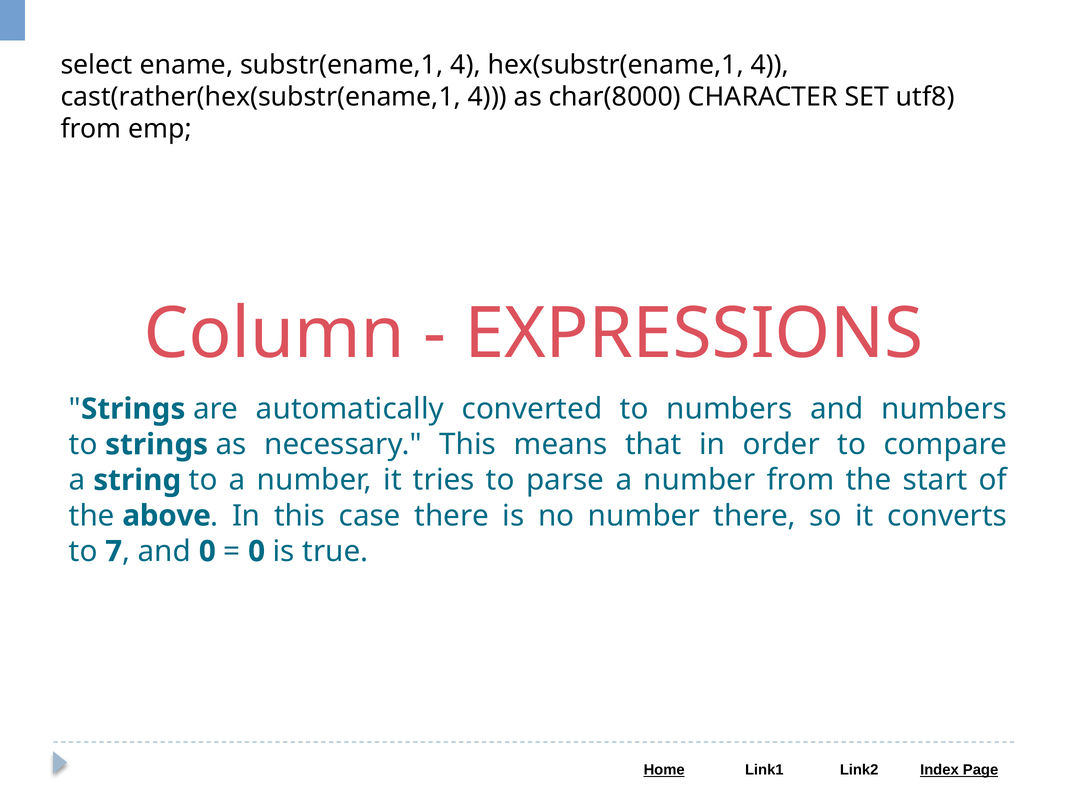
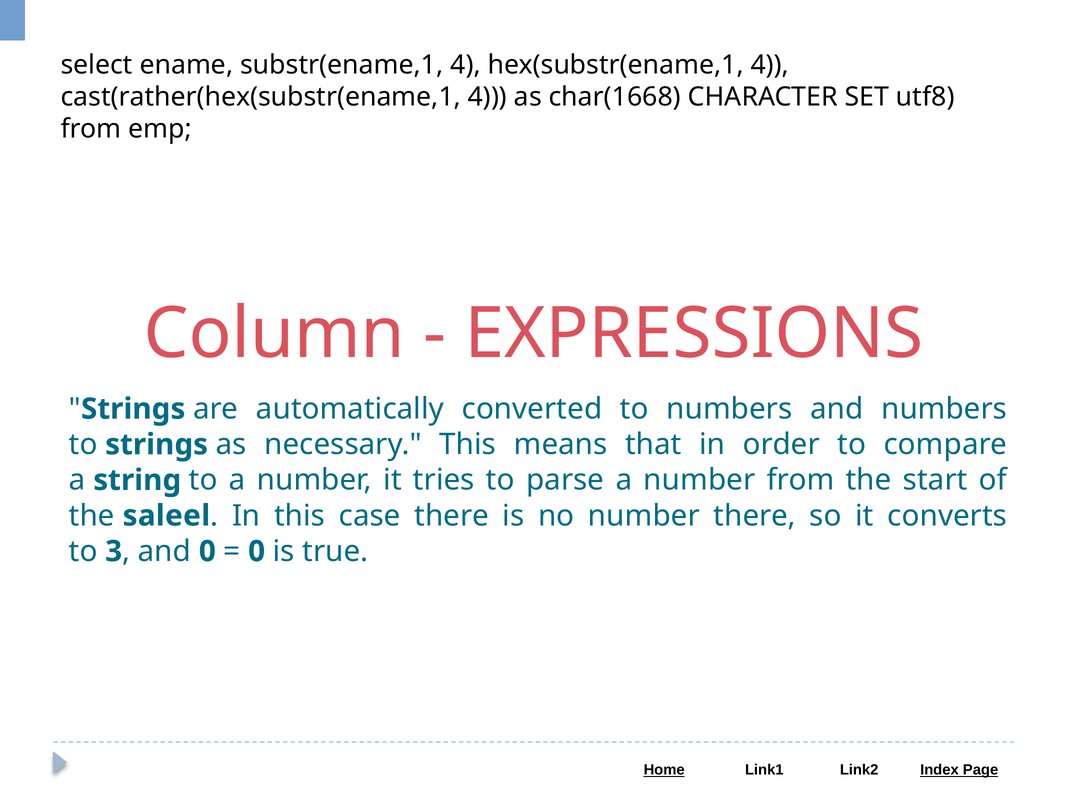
char(8000: char(8000 -> char(1668
above: above -> saleel
7: 7 -> 3
